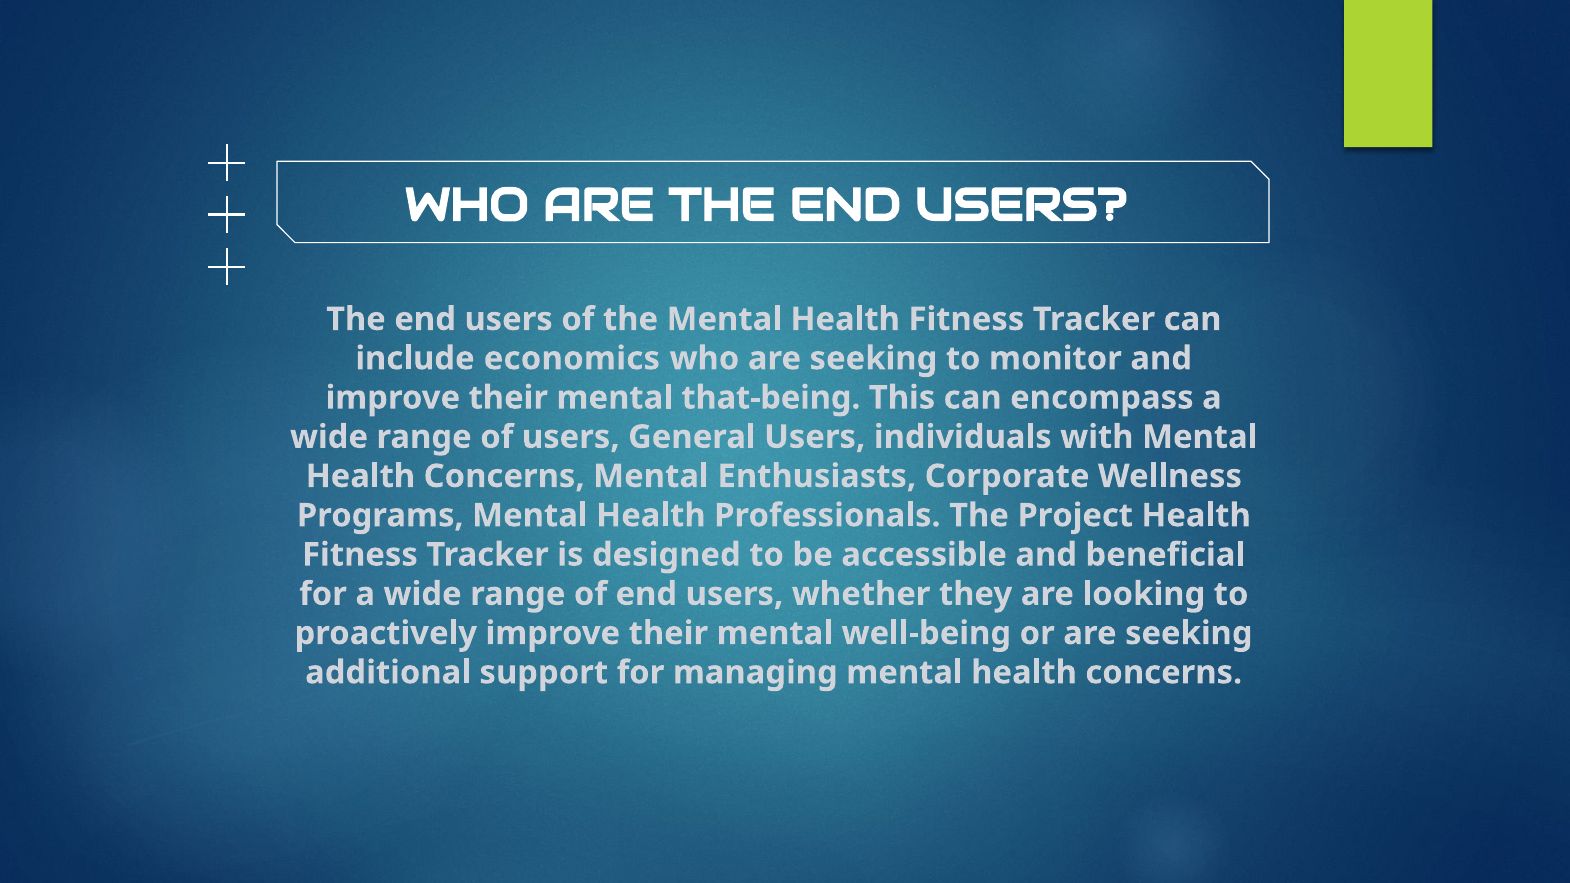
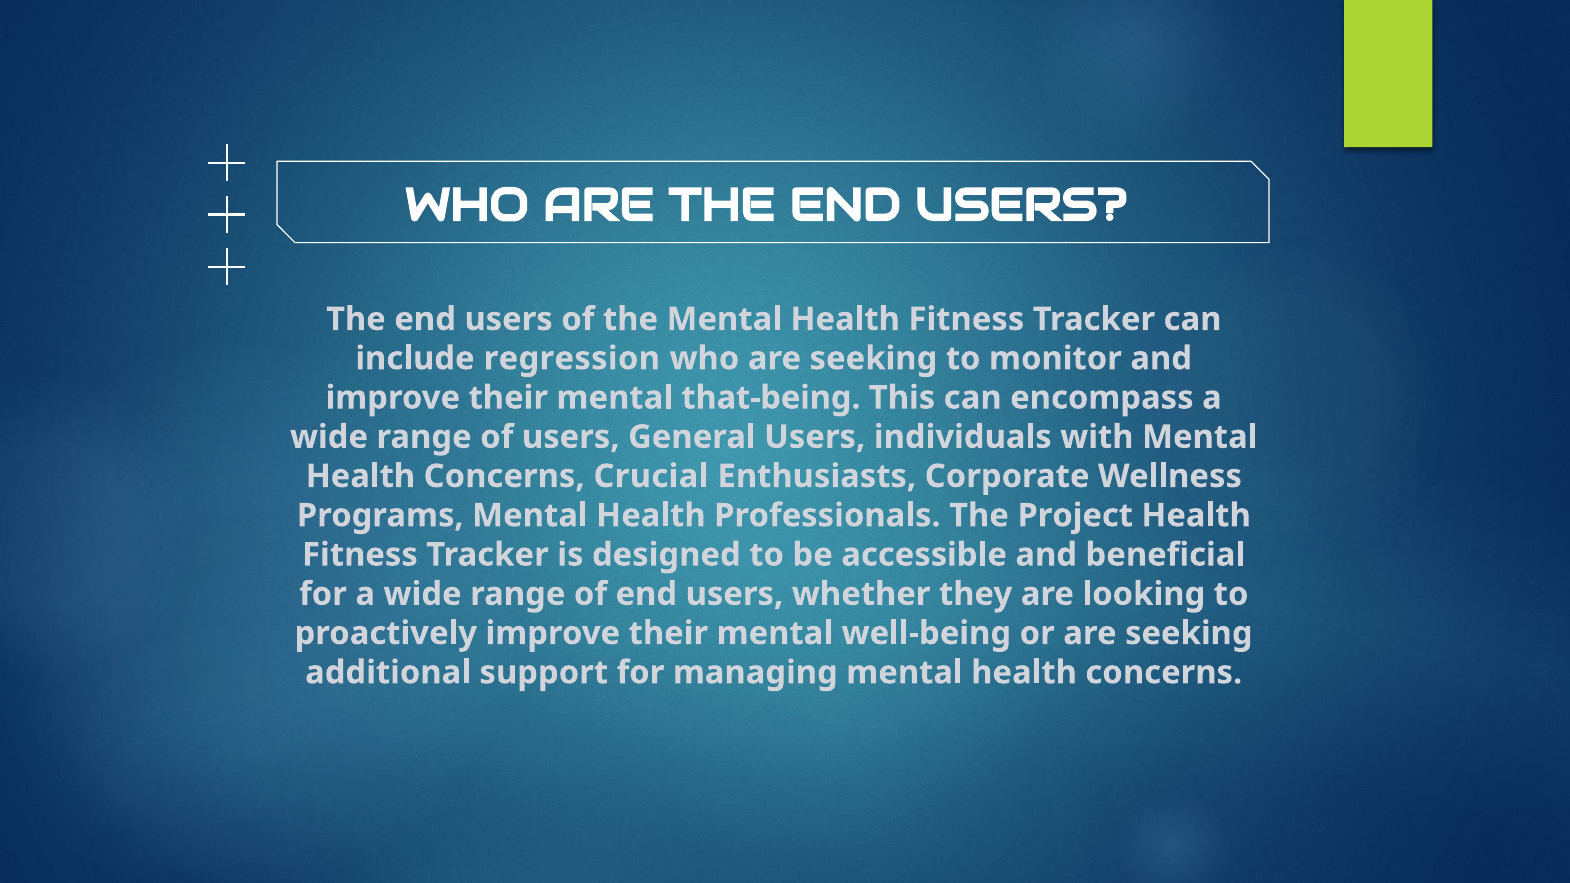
economics: economics -> regression
Concerns Mental: Mental -> Crucial
